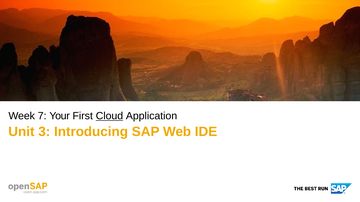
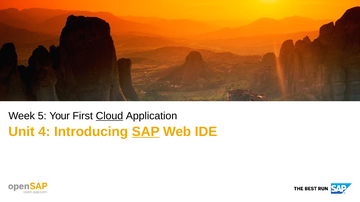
7: 7 -> 5
3: 3 -> 4
SAP underline: none -> present
